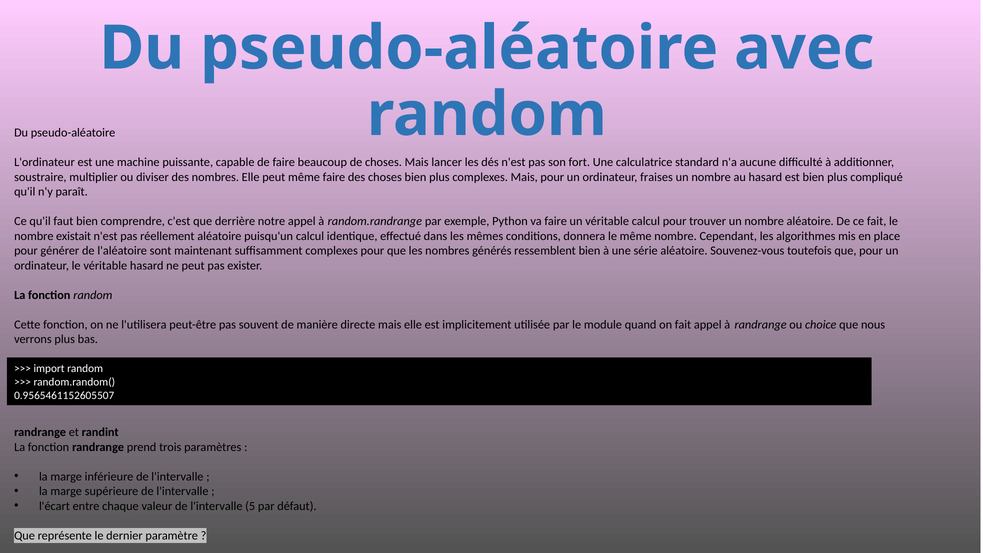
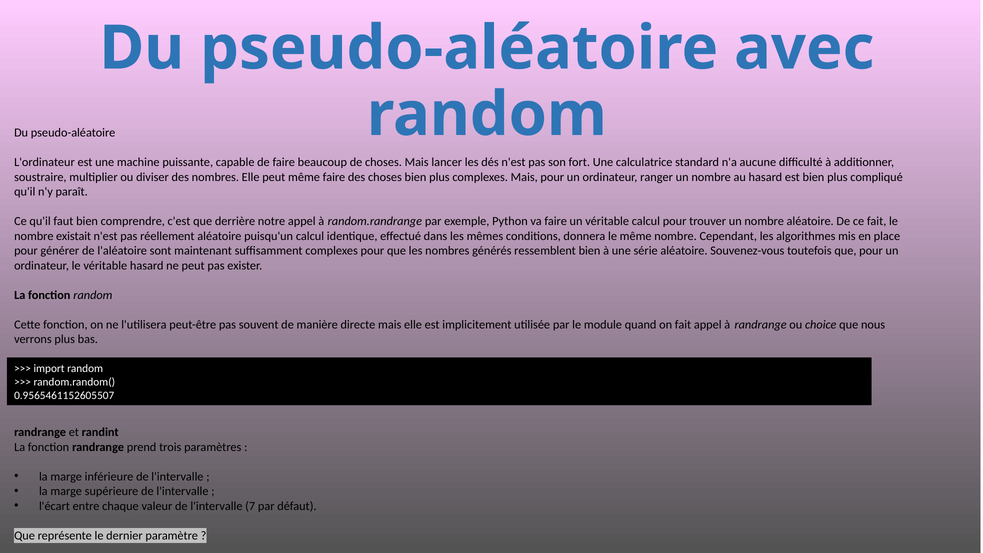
fraises: fraises -> ranger
5: 5 -> 7
